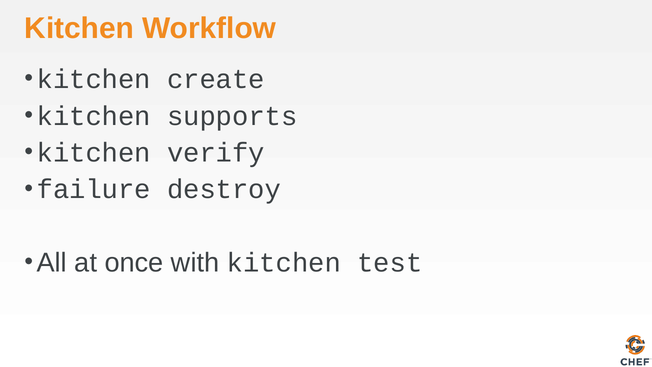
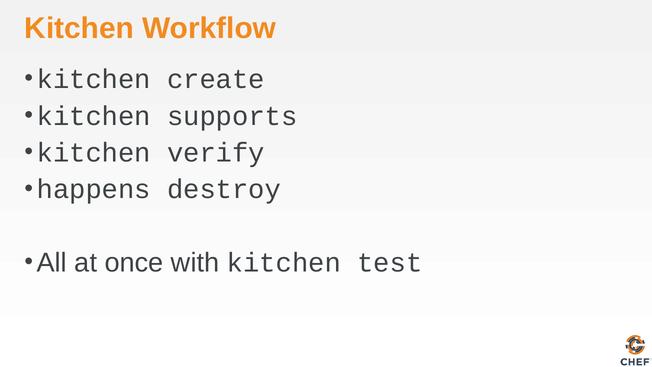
failure: failure -> happens
